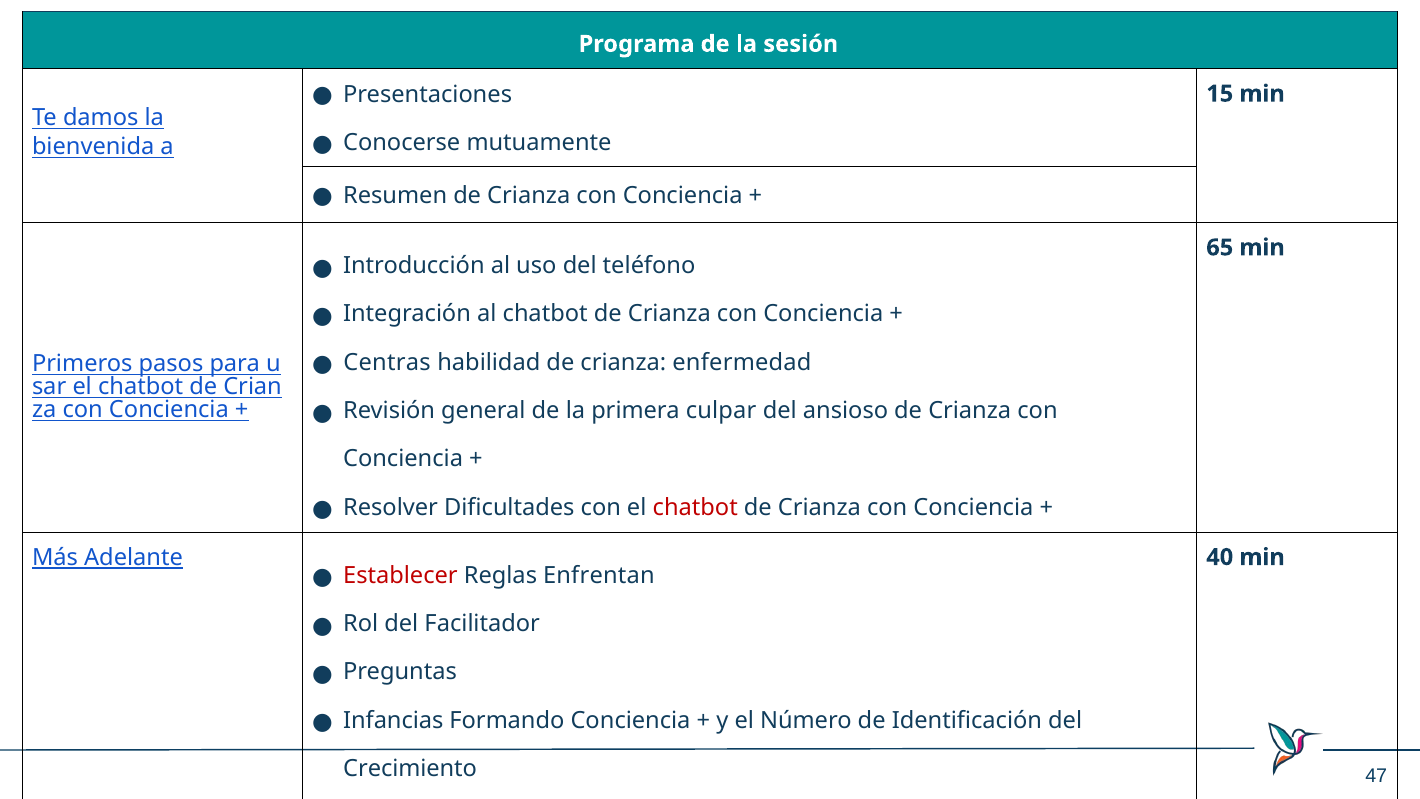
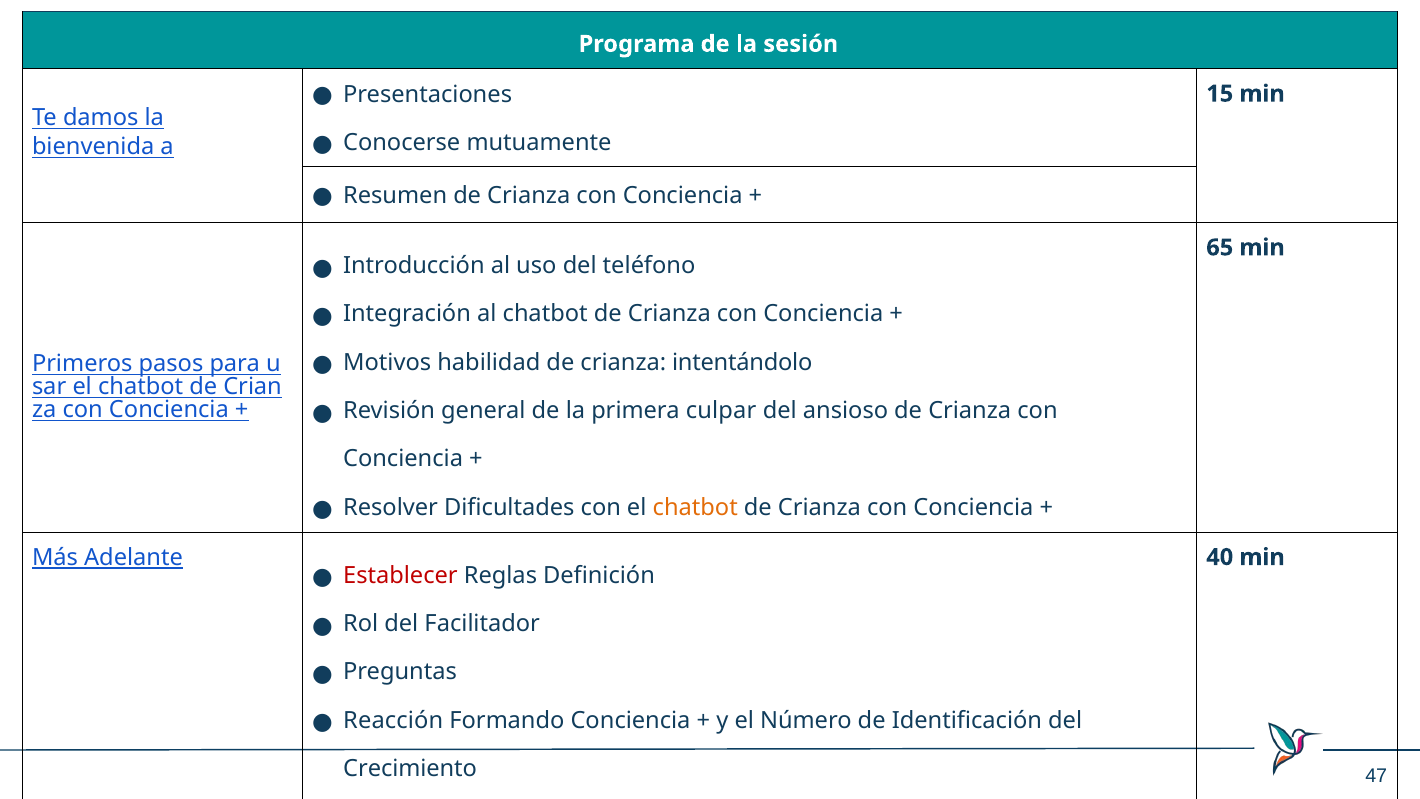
Centras: Centras -> Motivos
enfermedad: enfermedad -> intentándolo
chatbot at (695, 507) colour: red -> orange
Enfrentan: Enfrentan -> Definición
Infancias: Infancias -> Reacción
